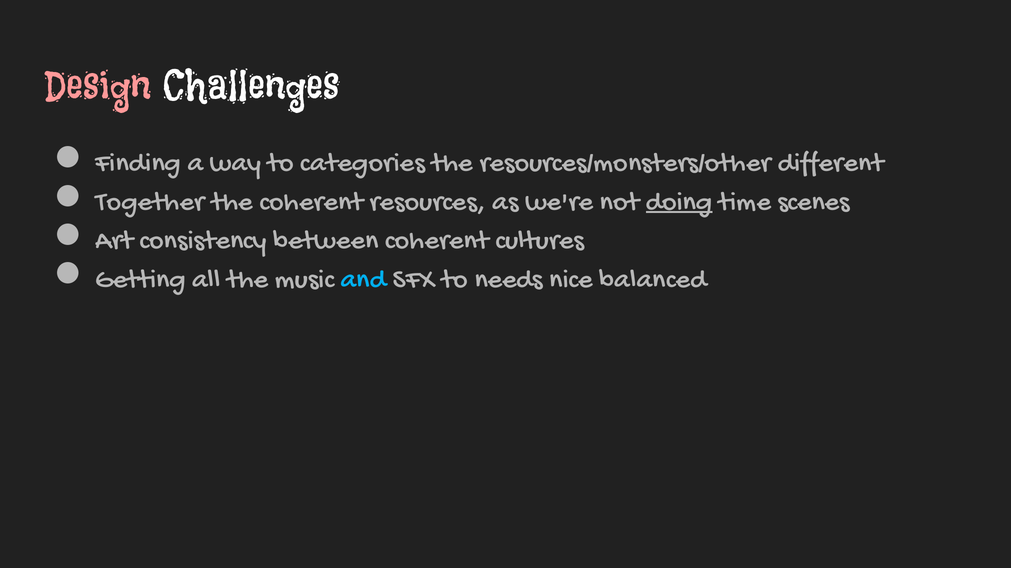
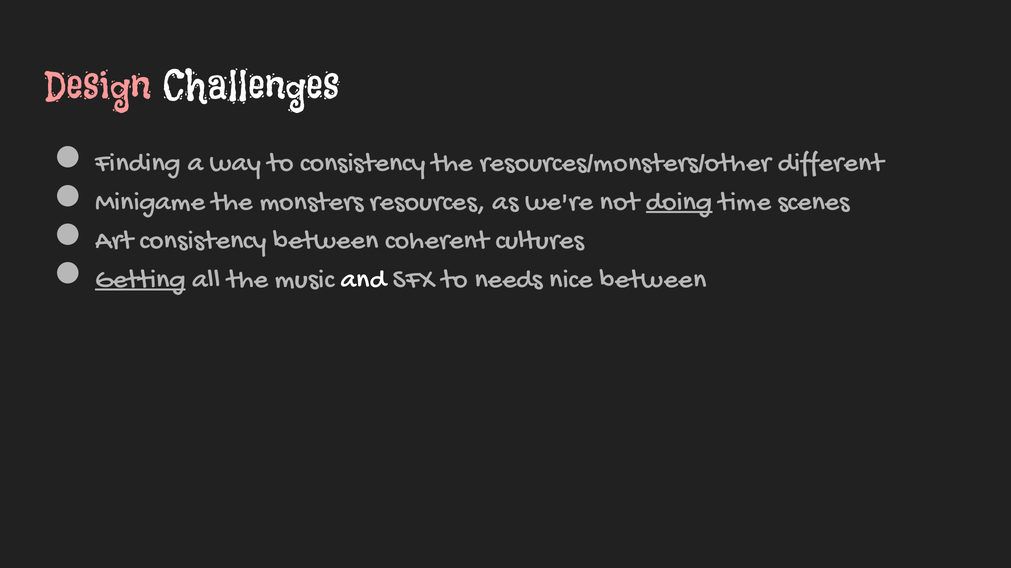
to categories: categories -> consistency
Together: Together -> Minigame
the coherent: coherent -> monsters
Getting underline: none -> present
and colour: light blue -> white
nice balanced: balanced -> between
